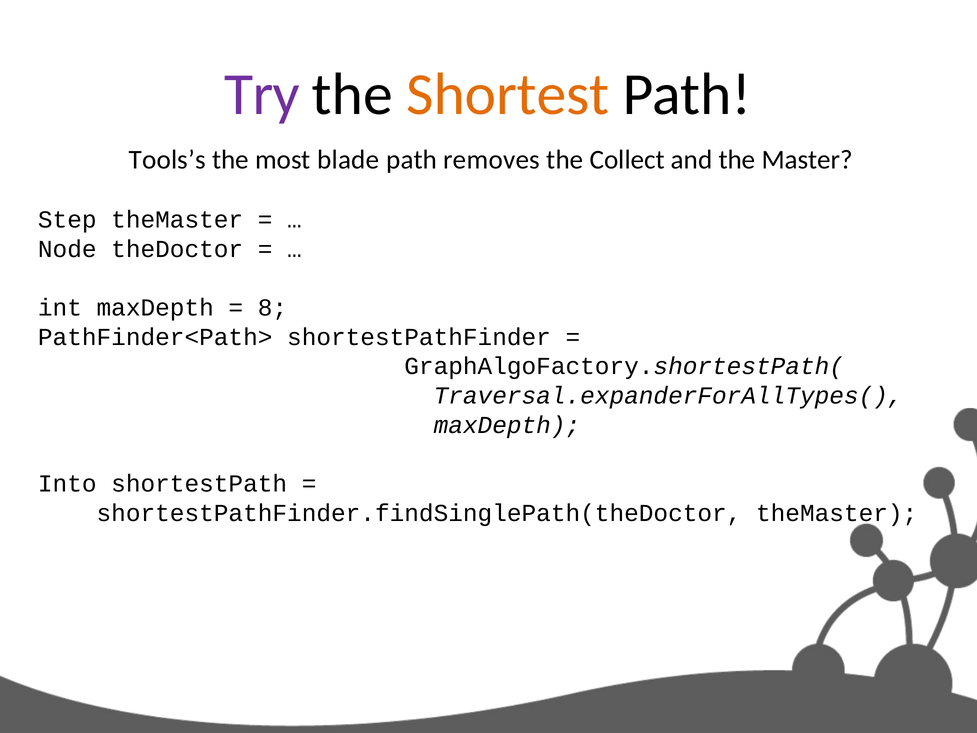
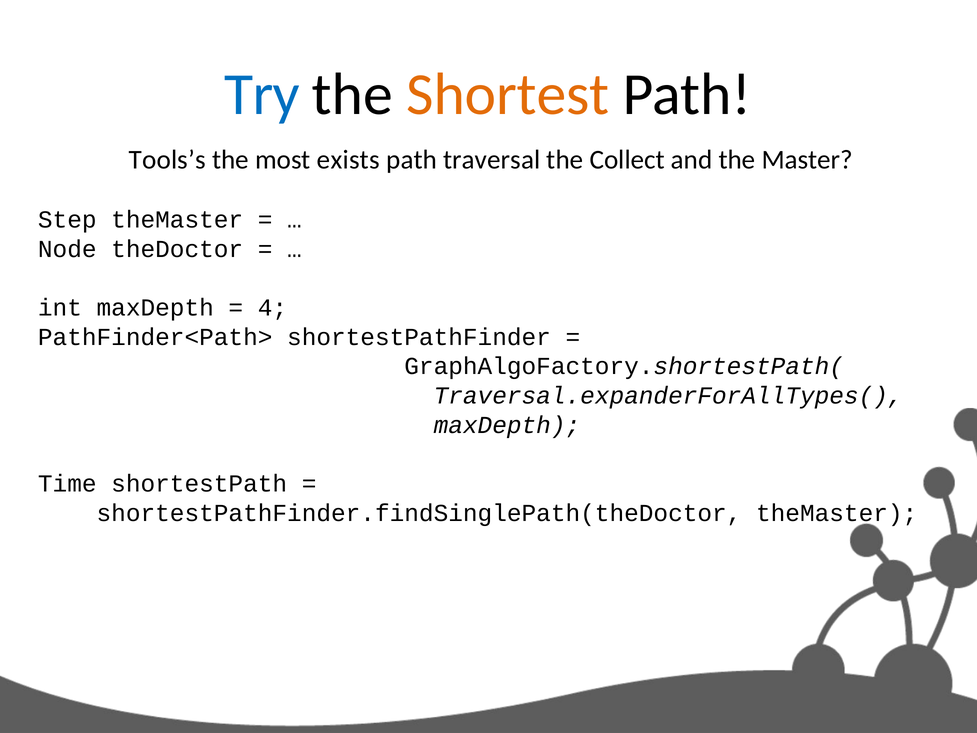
Try colour: purple -> blue
blade: blade -> exists
removes: removes -> traversal
8: 8 -> 4
Into: Into -> Time
